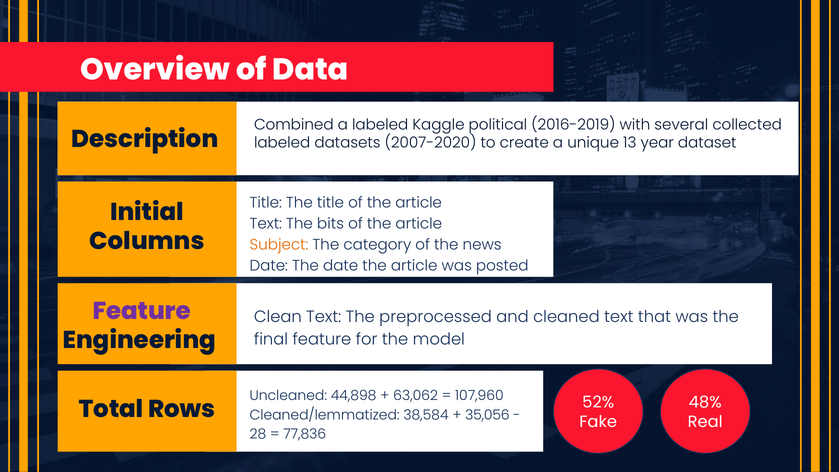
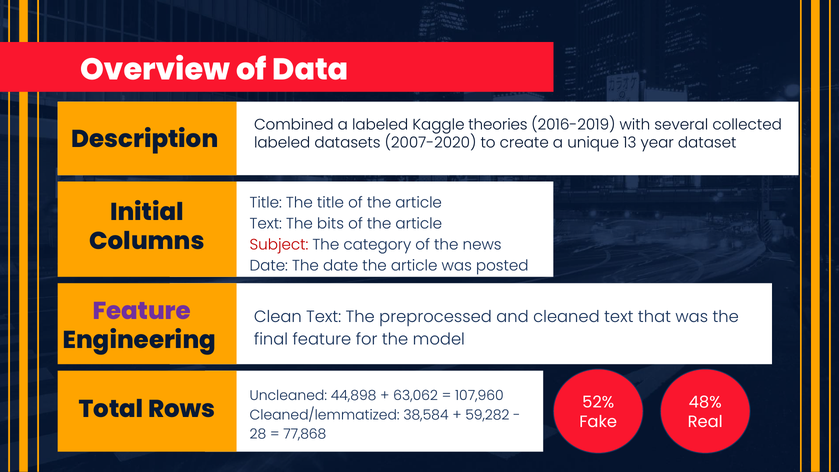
political: political -> theories
Subject colour: orange -> red
35,056: 35,056 -> 59,282
77,836: 77,836 -> 77,868
